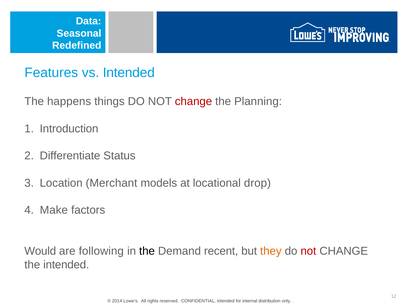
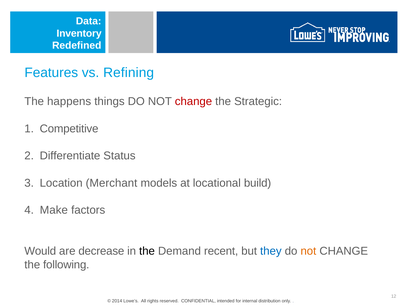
Seasonal: Seasonal -> Inventory
vs Intended: Intended -> Refining
Planning: Planning -> Strategic
Introduction: Introduction -> Competitive
drop: drop -> build
following: following -> decrease
they colour: orange -> blue
not at (308, 251) colour: red -> orange
the intended: intended -> following
